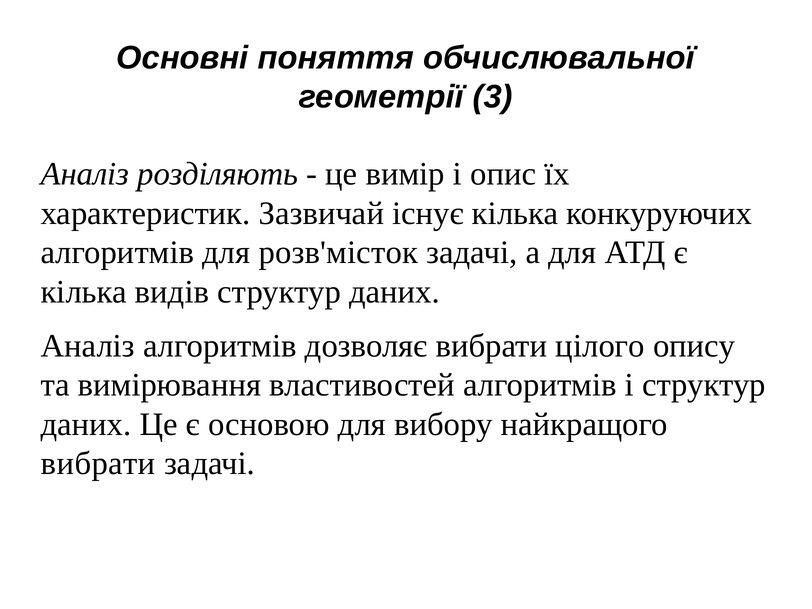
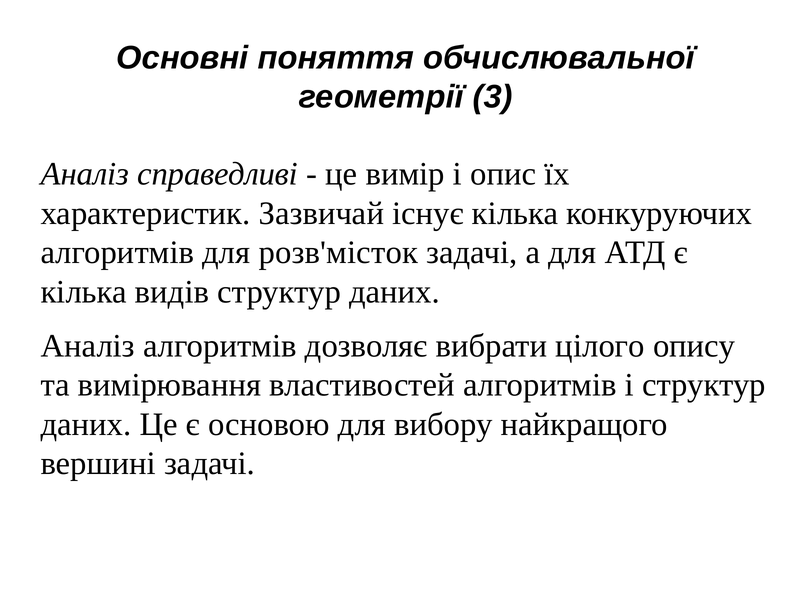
розділяють: розділяють -> справедливі
вибрати at (98, 464): вибрати -> вершині
